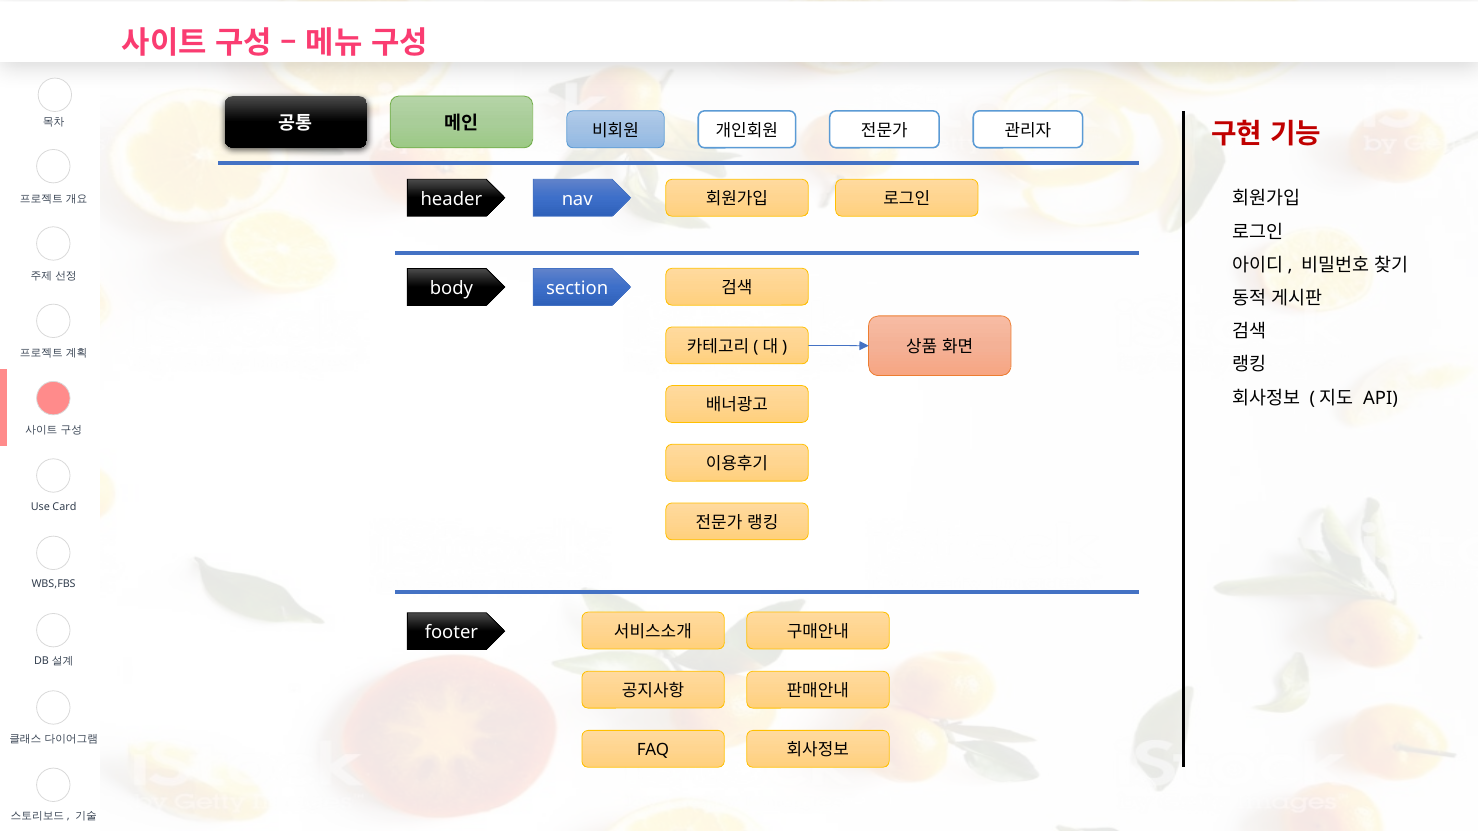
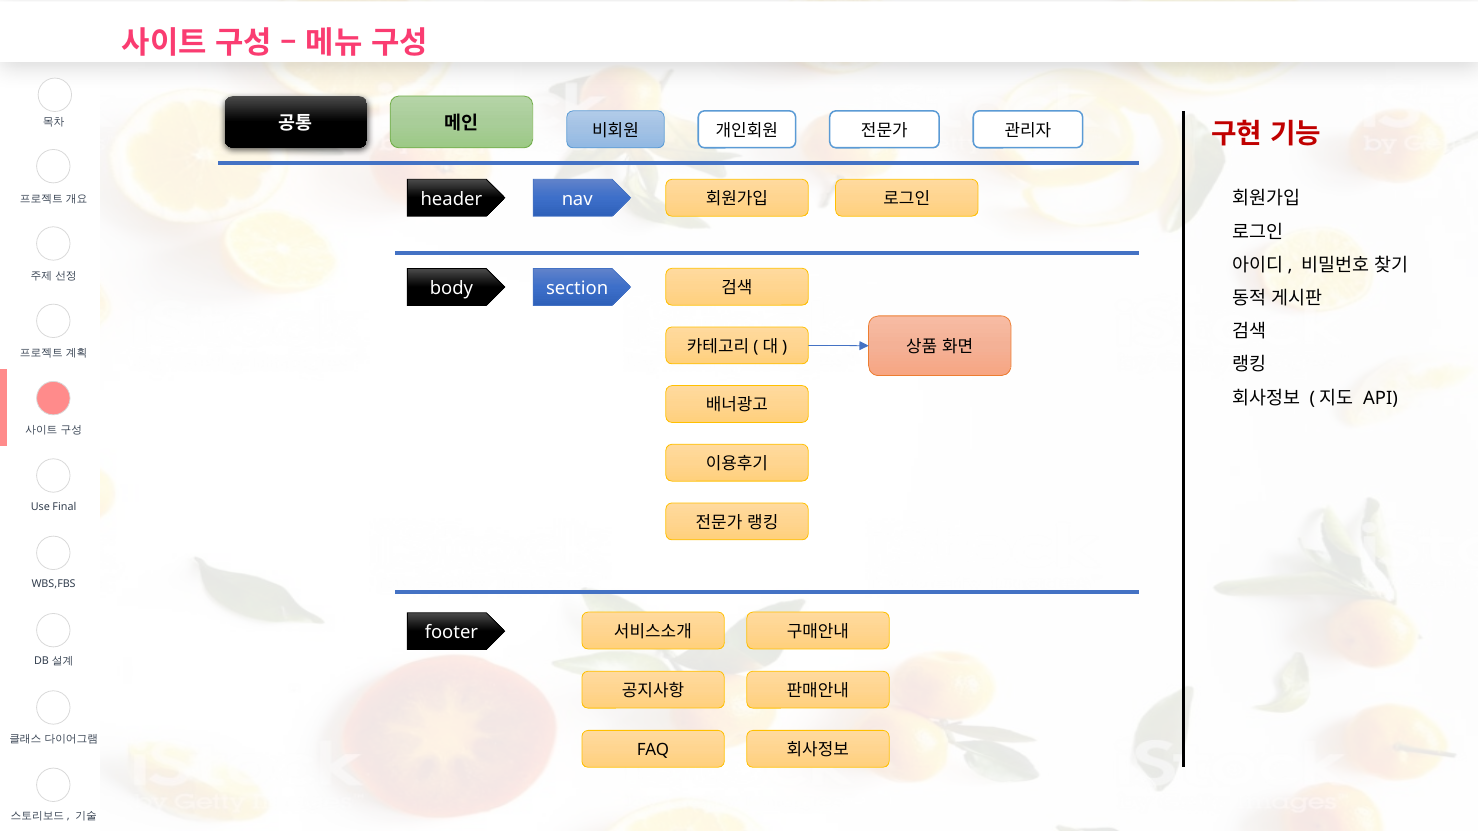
Card: Card -> Final
